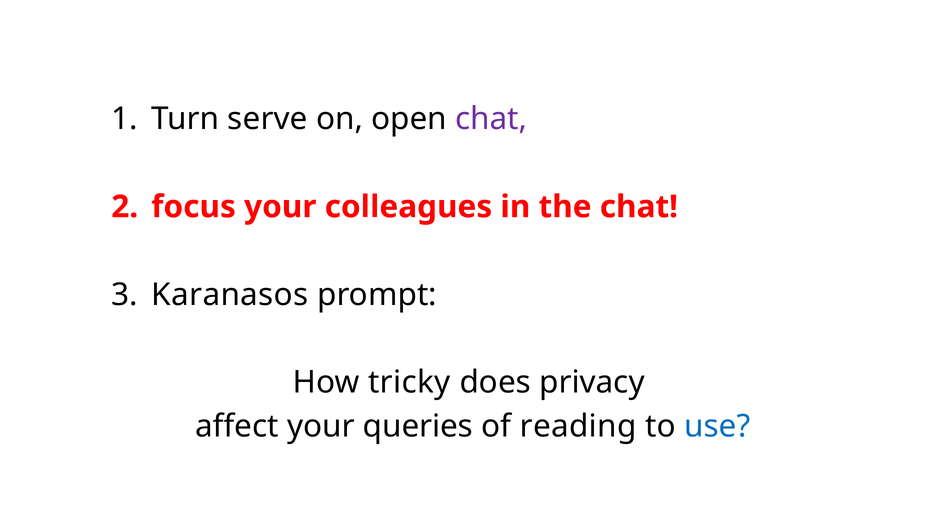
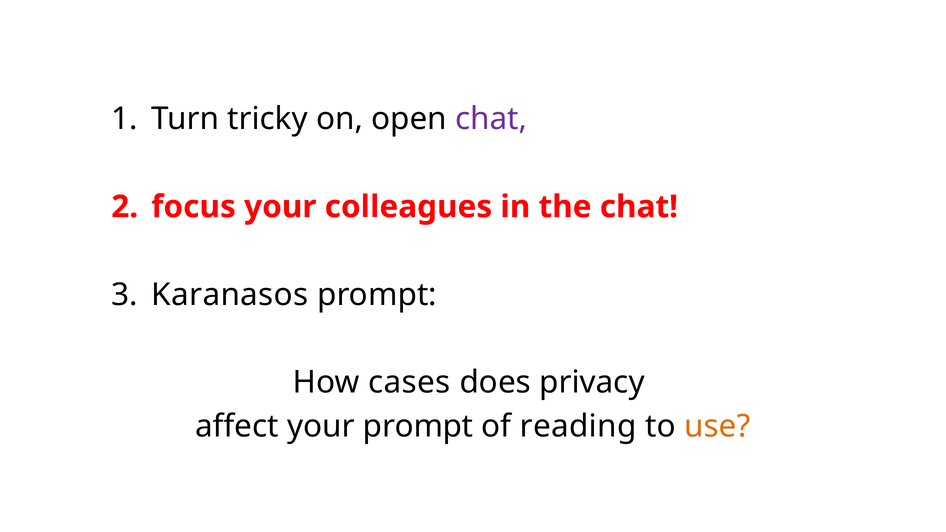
serve: serve -> tricky
tricky: tricky -> cases
your queries: queries -> prompt
use colour: blue -> orange
